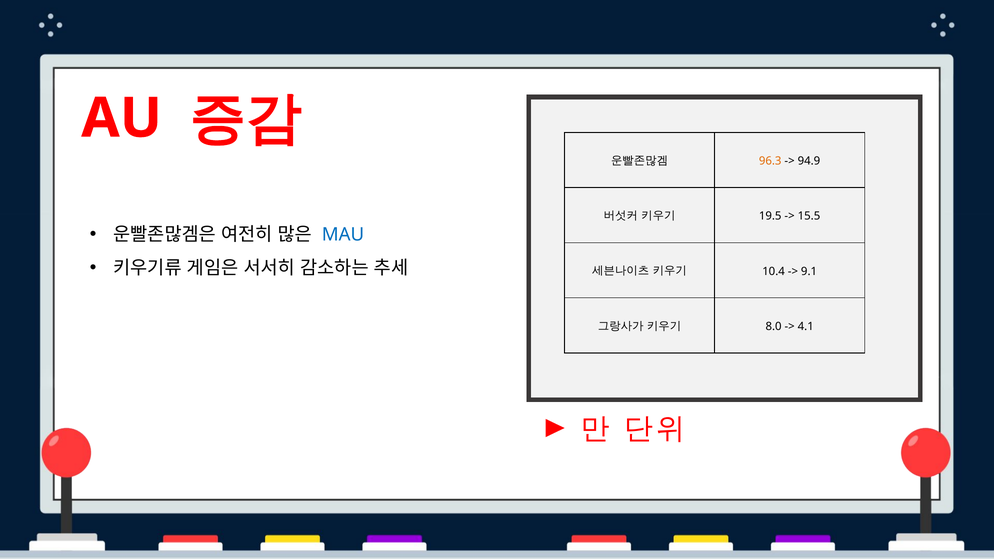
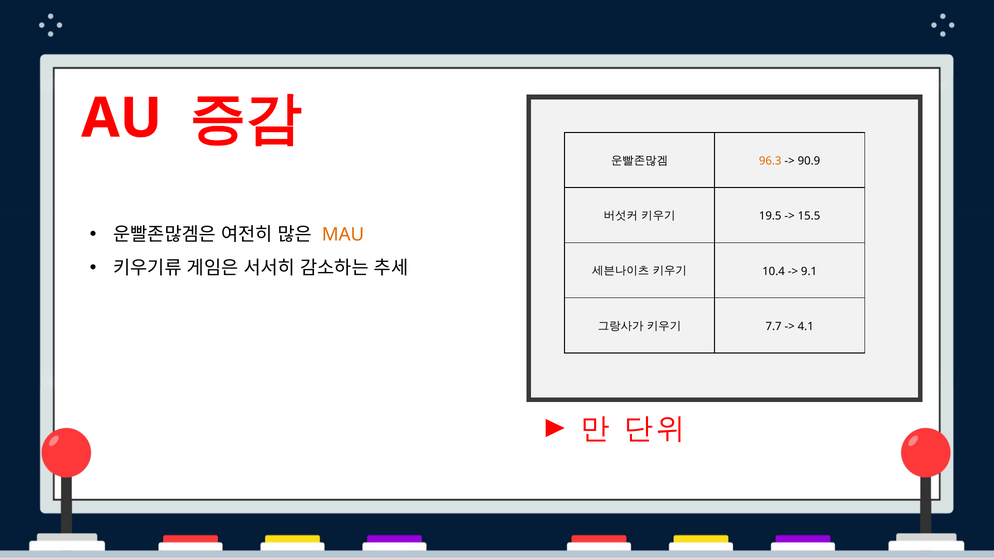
94.9: 94.9 -> 90.9
MAU colour: blue -> orange
8.0: 8.0 -> 7.7
